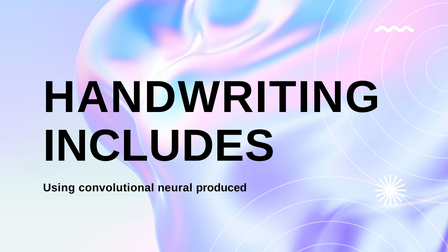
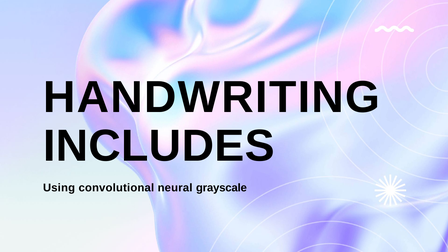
produced: produced -> grayscale
